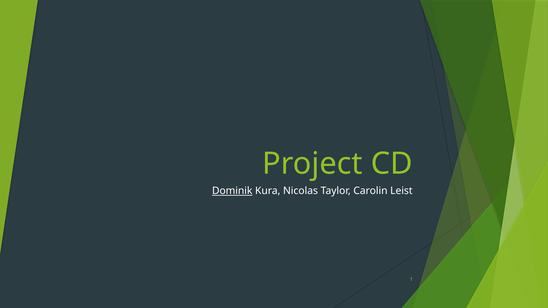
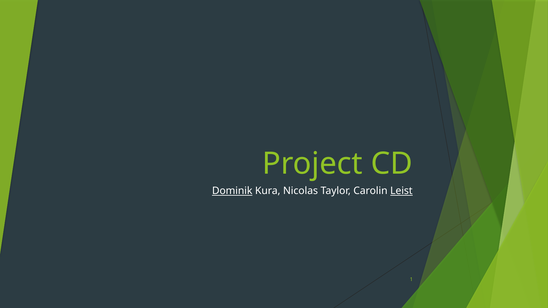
Leist underline: none -> present
